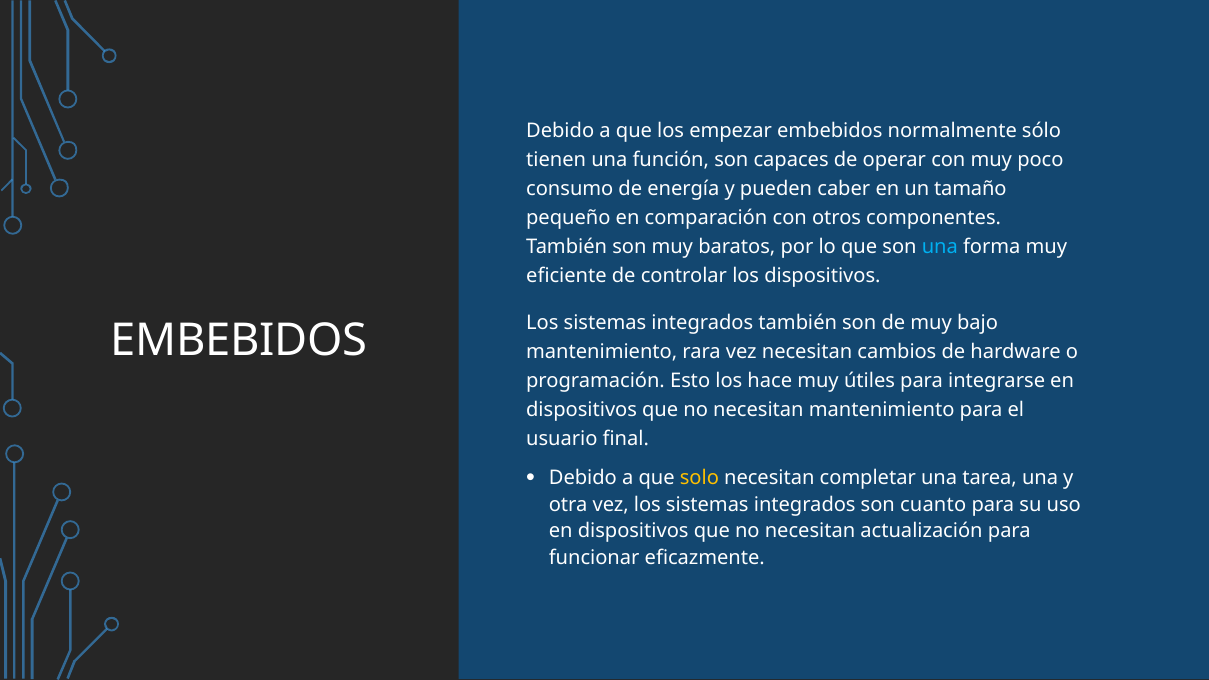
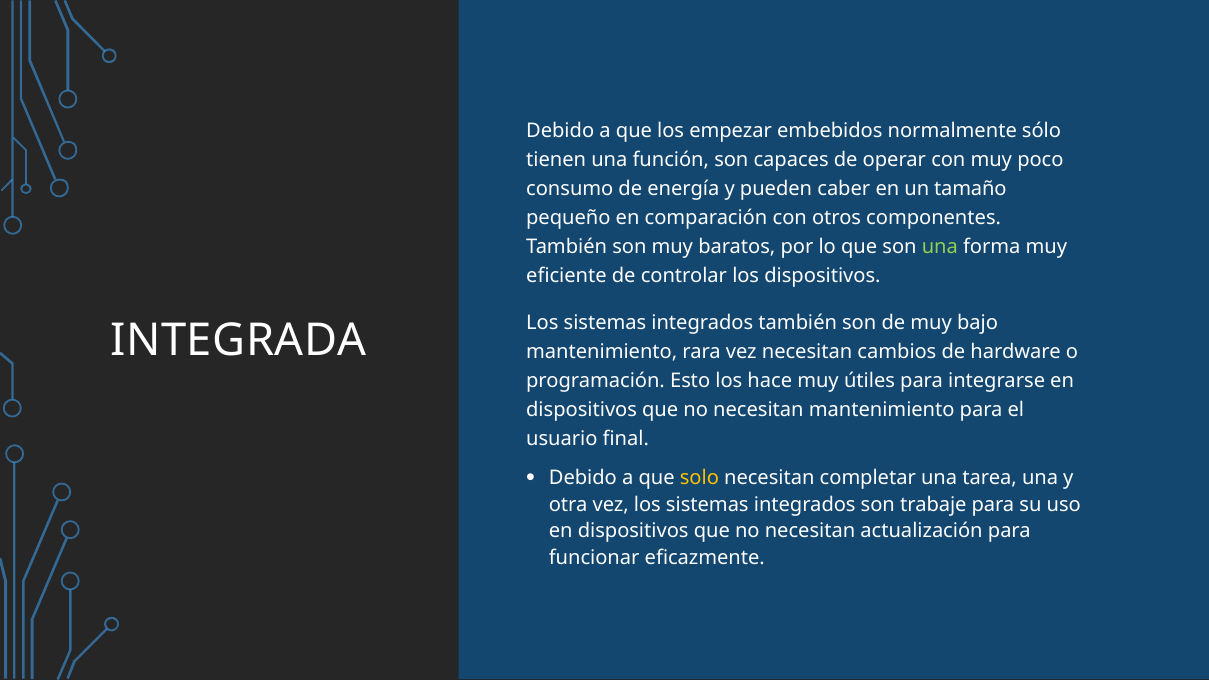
una at (940, 247) colour: light blue -> light green
EMBEBIDOS at (239, 341): EMBEBIDOS -> INTEGRADA
cuanto: cuanto -> trabaje
